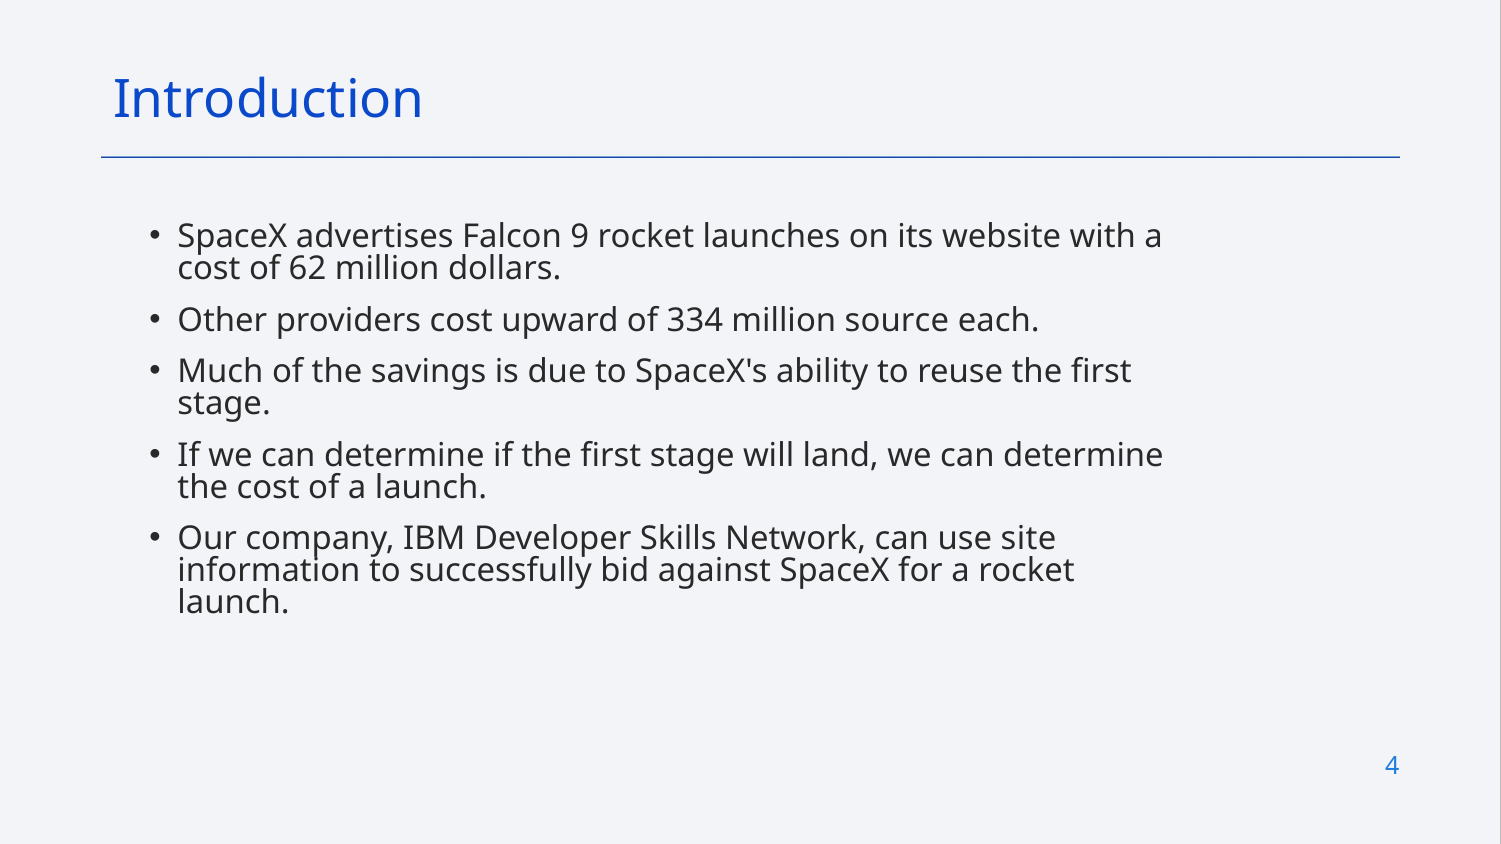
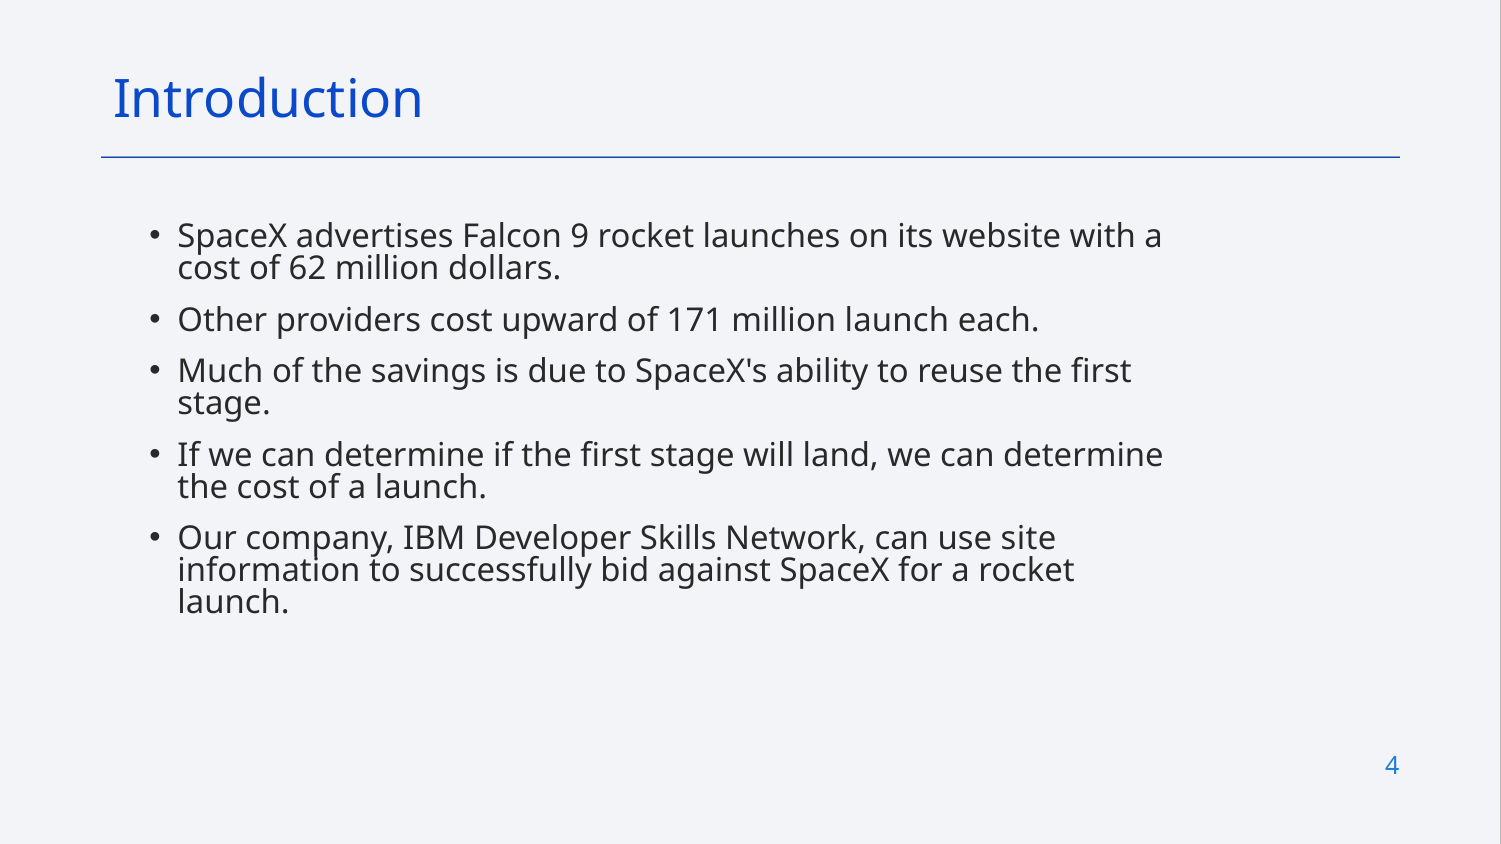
334: 334 -> 171
million source: source -> launch
